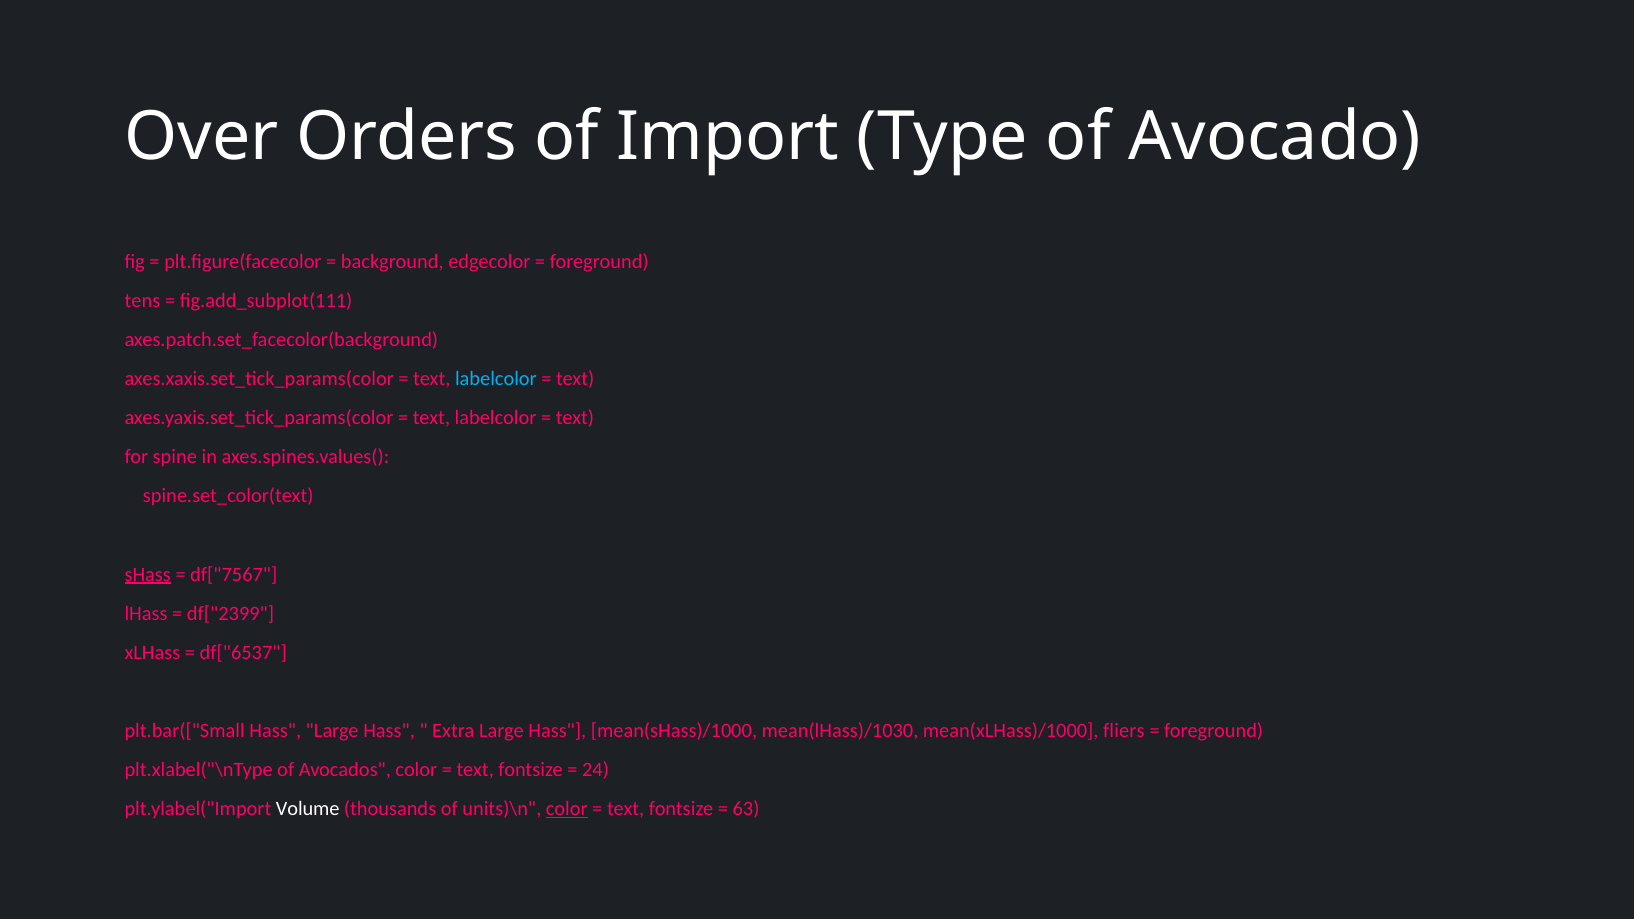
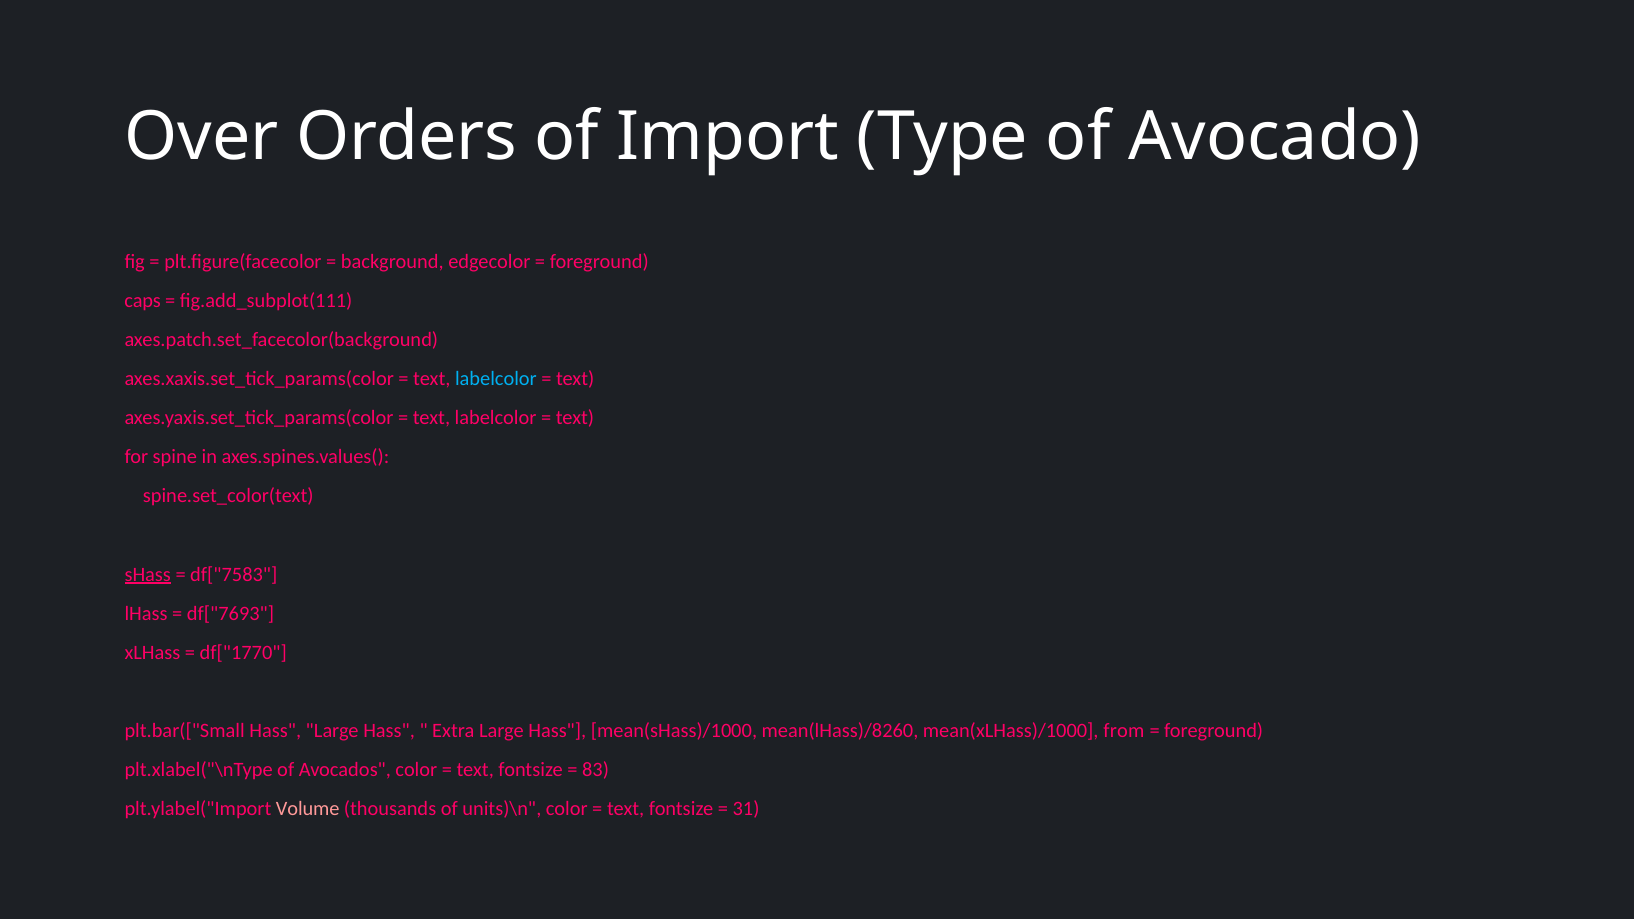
tens: tens -> caps
df["7567: df["7567 -> df["7583
df["2399: df["2399 -> df["7693
df["6537: df["6537 -> df["1770
mean(lHass)/1030: mean(lHass)/1030 -> mean(lHass)/8260
fliers: fliers -> from
24: 24 -> 83
Volume colour: white -> pink
color at (567, 809) underline: present -> none
63: 63 -> 31
